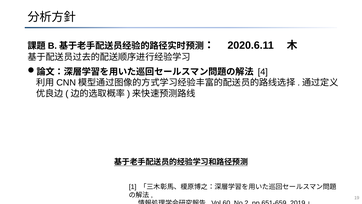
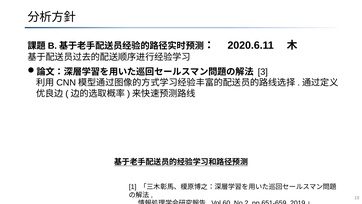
4: 4 -> 3
